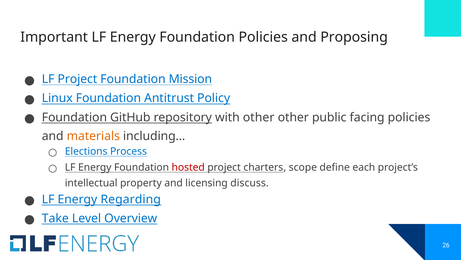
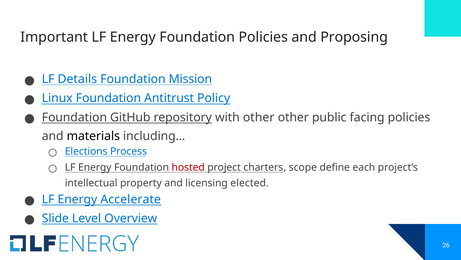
LF Project: Project -> Details
materials colour: orange -> black
discuss: discuss -> elected
Regarding: Regarding -> Accelerate
Take: Take -> Slide
